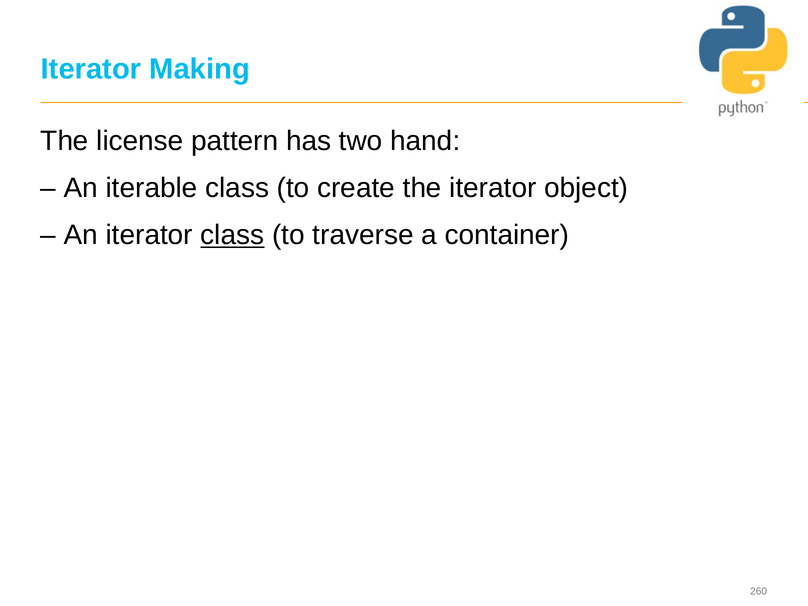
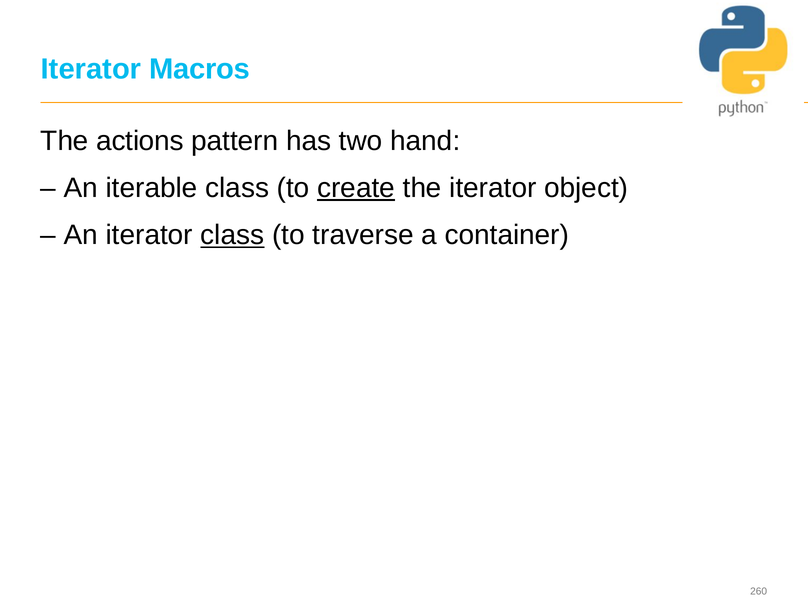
Making: Making -> Macros
license: license -> actions
create underline: none -> present
